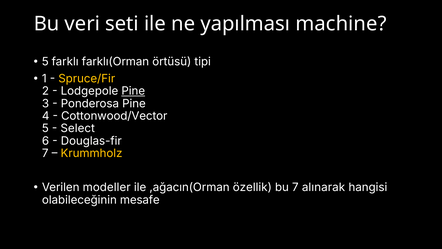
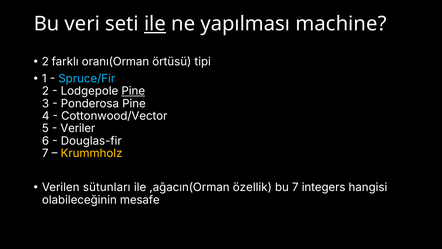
ile at (155, 24) underline: none -> present
5 at (45, 62): 5 -> 2
farklı(Orman: farklı(Orman -> oranı(Orman
Spruce/Fir colour: yellow -> light blue
Select: Select -> Veriler
modeller: modeller -> sütunları
alınarak: alınarak -> integers
